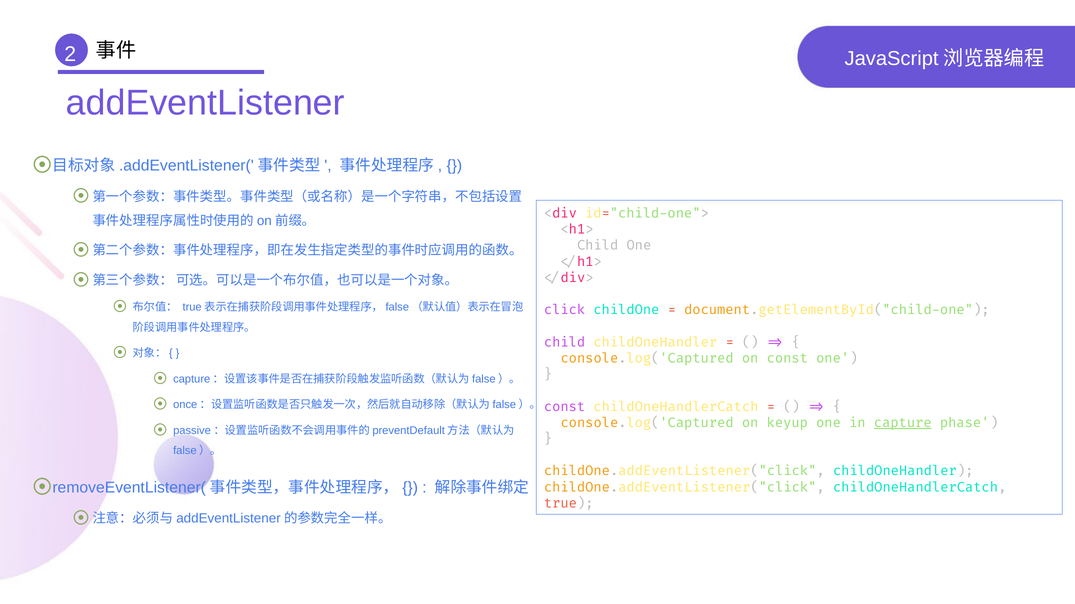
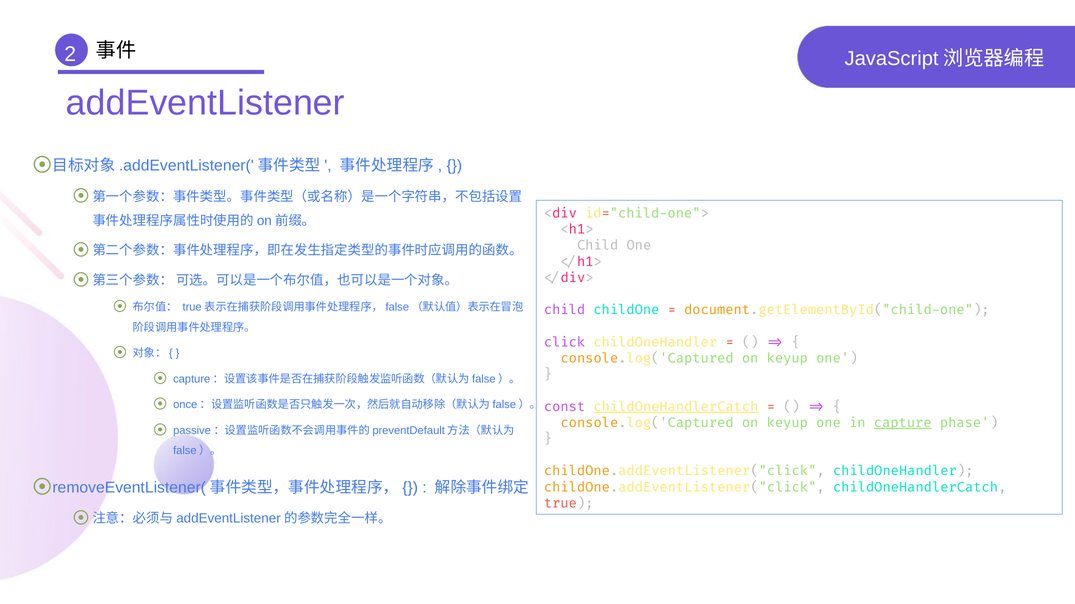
click at (565, 310): click -> child
child at (565, 343): child -> click
const at (787, 359): const -> keyup
childOneHandlerCatch at (676, 407) underline: none -> present
